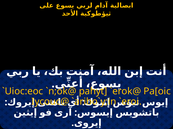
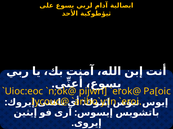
pahyt: pahyt -> pijwri
